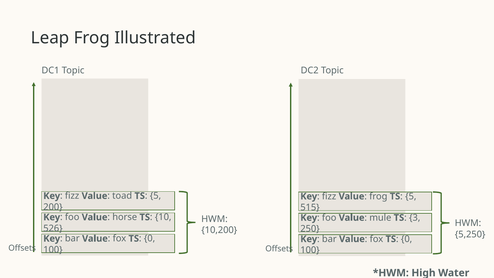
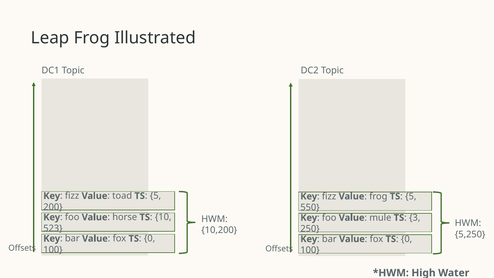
515: 515 -> 550
526: 526 -> 523
